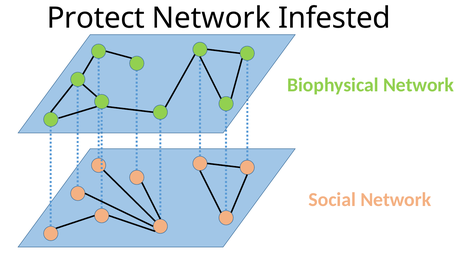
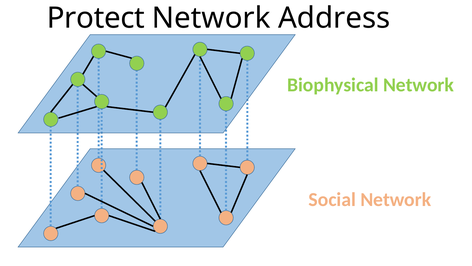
Infested: Infested -> Address
